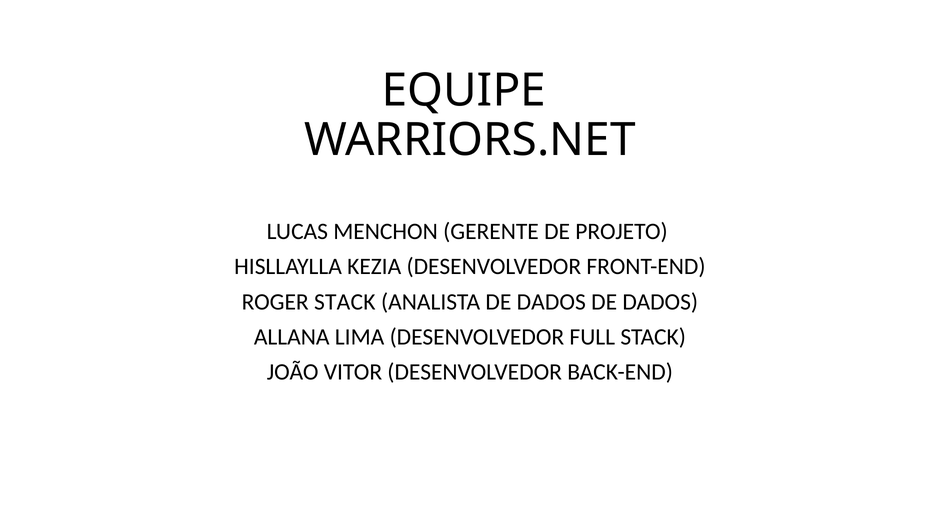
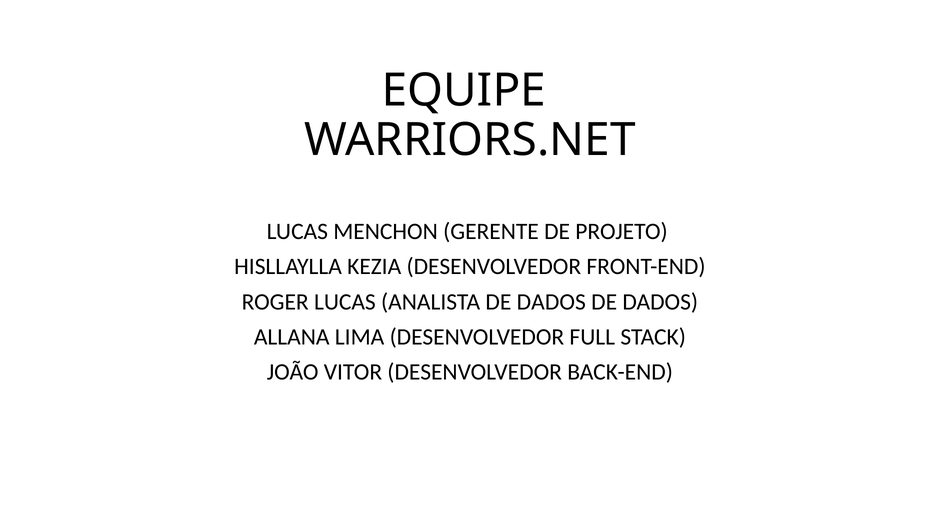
ROGER STACK: STACK -> LUCAS
